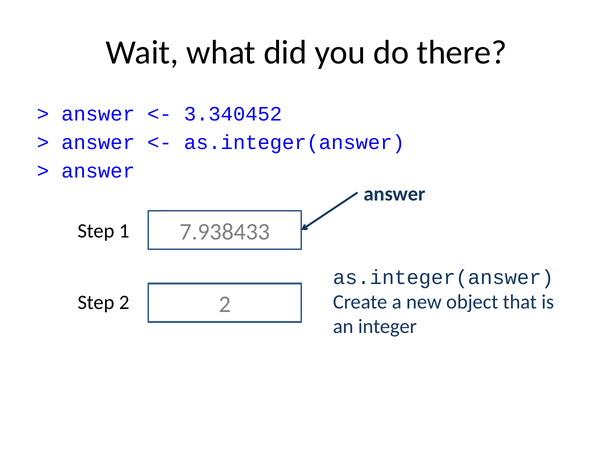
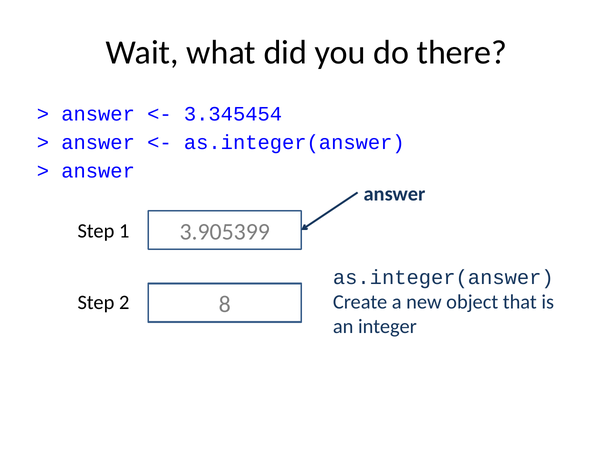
3.340452: 3.340452 -> 3.345454
7.938433: 7.938433 -> 3.905399
2 2: 2 -> 8
